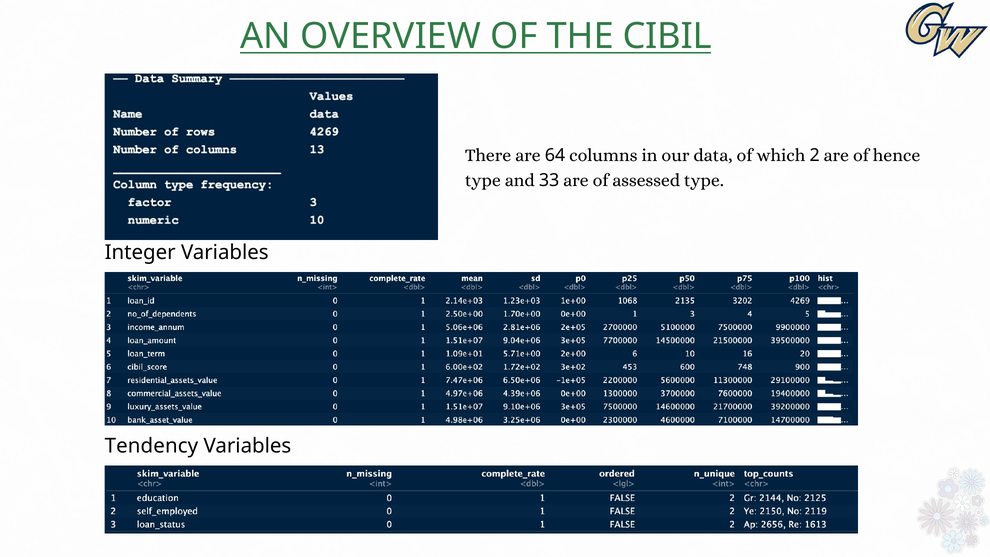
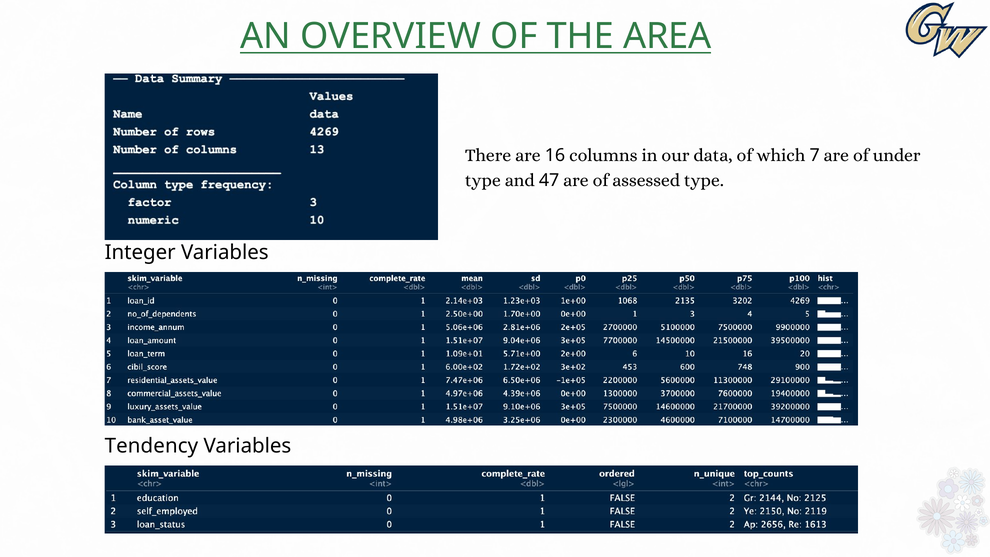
CIBIL: CIBIL -> AREA
64: 64 -> 16
2: 2 -> 7
hence: hence -> under
33: 33 -> 47
